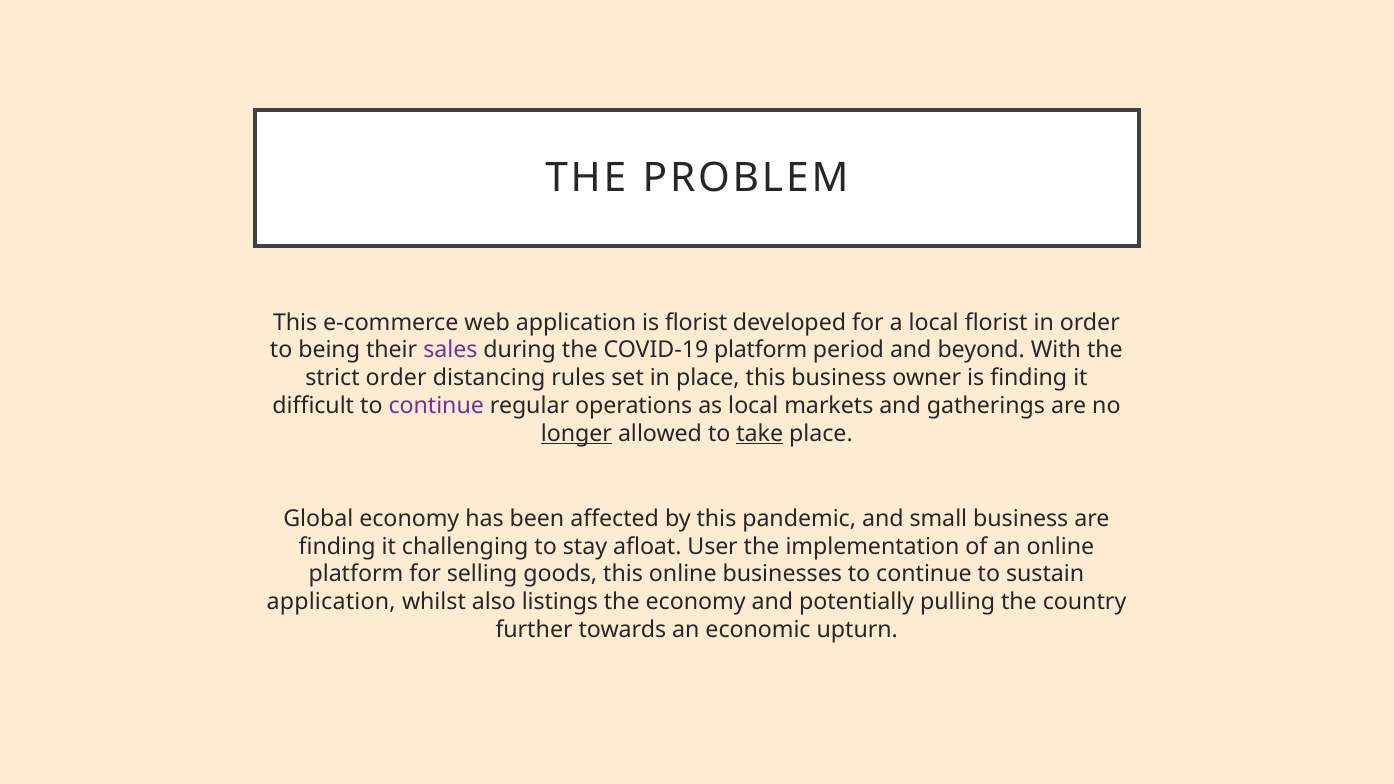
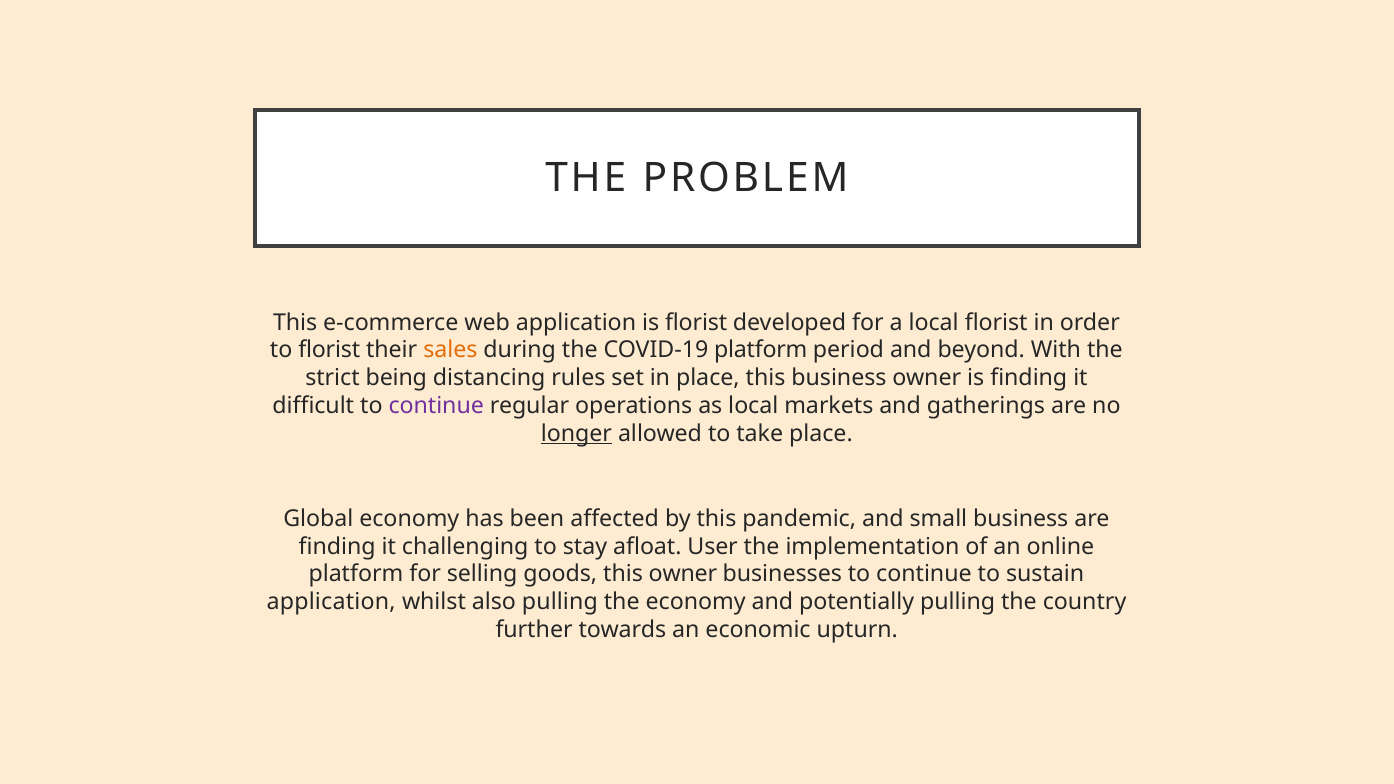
to being: being -> florist
sales colour: purple -> orange
strict order: order -> being
take underline: present -> none
this online: online -> owner
also listings: listings -> pulling
